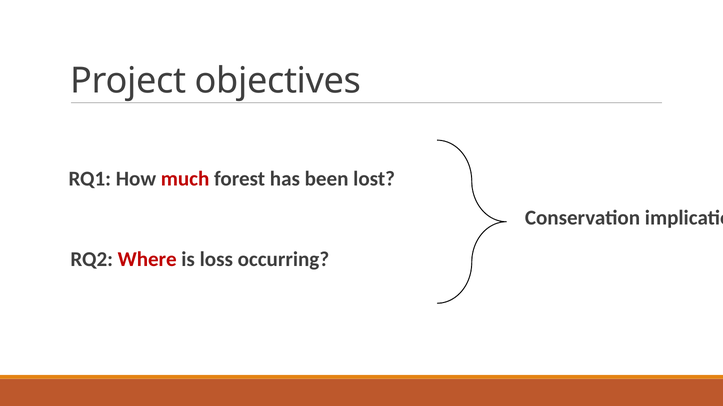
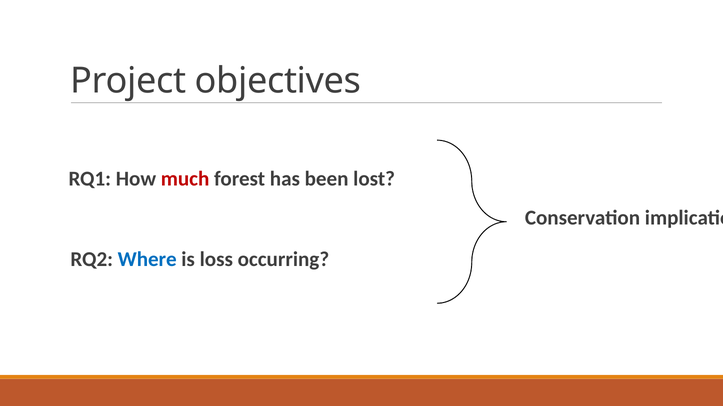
Where colour: red -> blue
